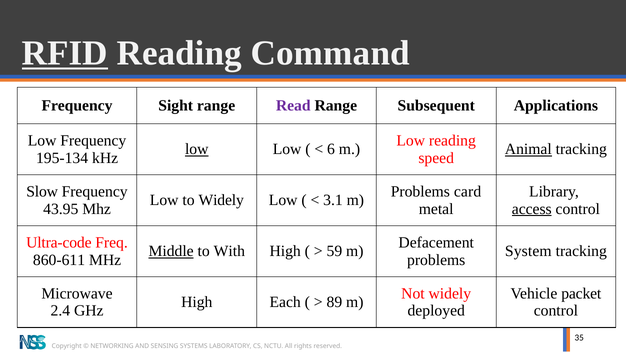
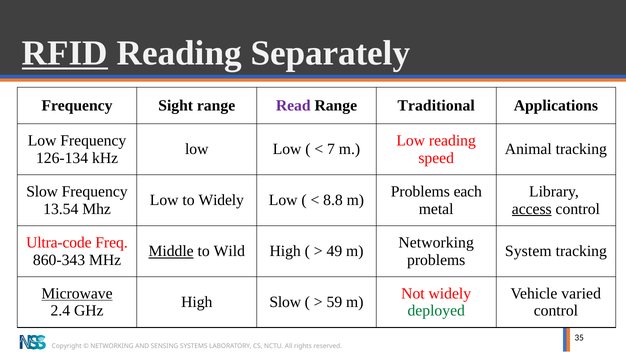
Command: Command -> Separately
Subsequent: Subsequent -> Traditional
low at (197, 149) underline: present -> none
6: 6 -> 7
Animal underline: present -> none
195-134: 195-134 -> 126-134
card: card -> each
3.1: 3.1 -> 8.8
43.95: 43.95 -> 13.54
Defacement at (436, 243): Defacement -> Networking
With: With -> Wild
59: 59 -> 49
860-611: 860-611 -> 860-343
Microwave underline: none -> present
packet: packet -> varied
High Each: Each -> Slow
89: 89 -> 59
deployed colour: black -> green
